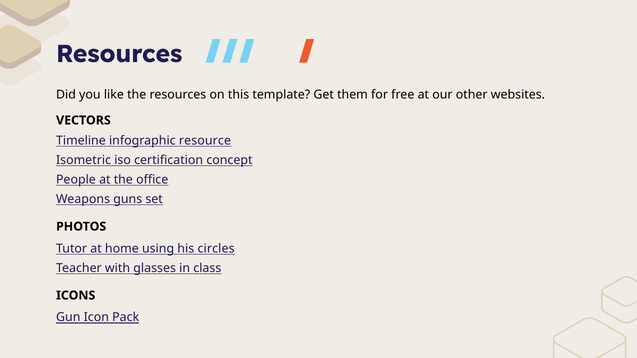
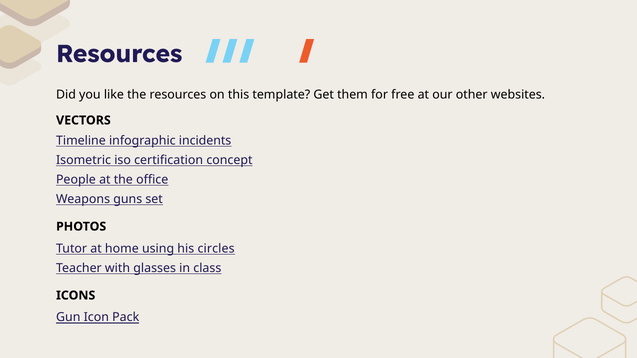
resource: resource -> incidents
